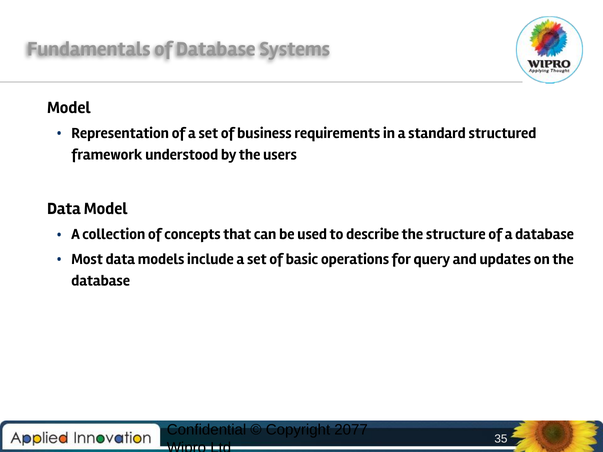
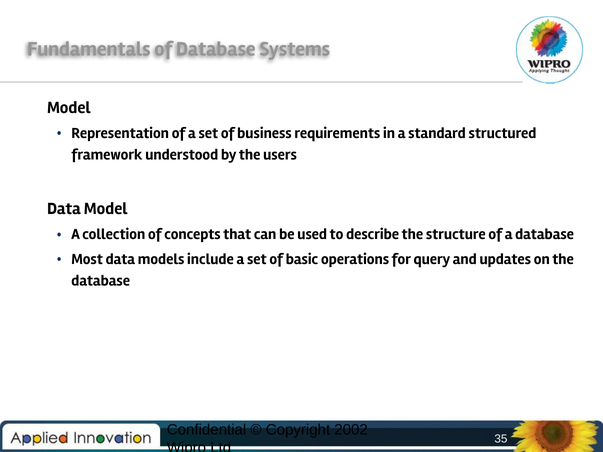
2077: 2077 -> 2002
